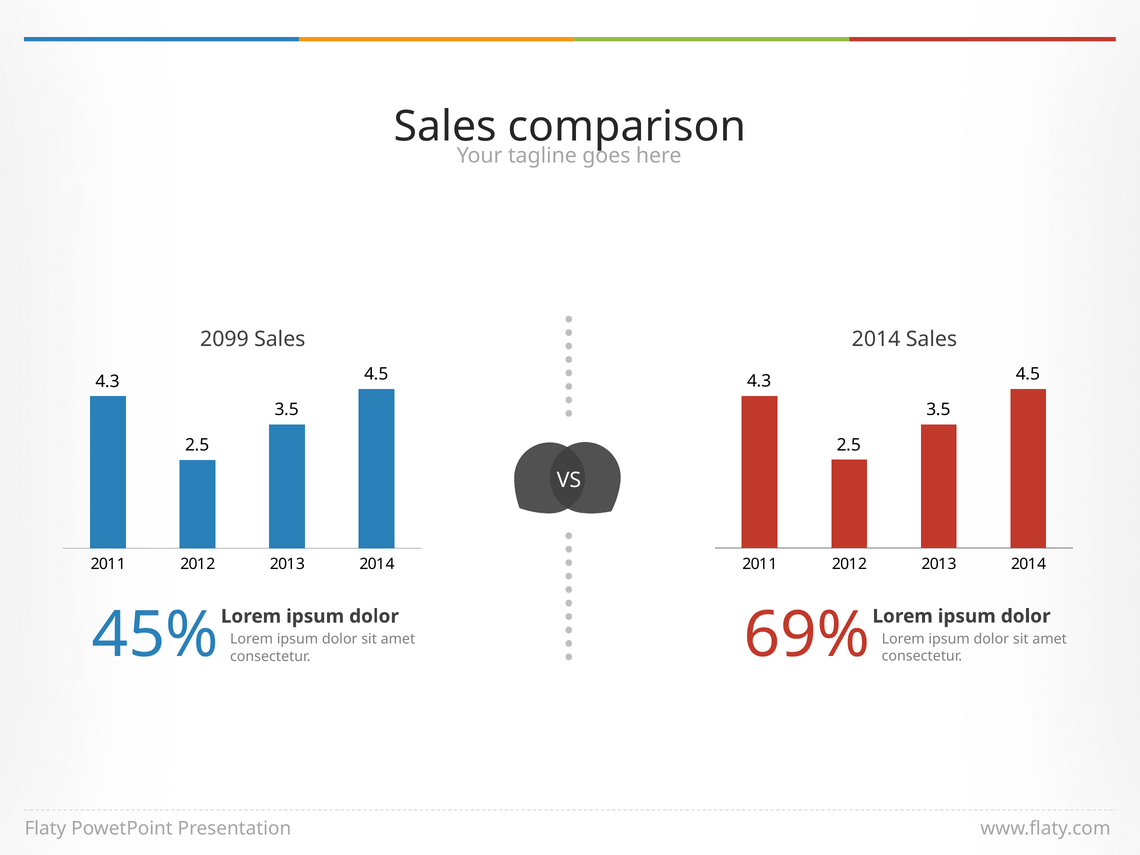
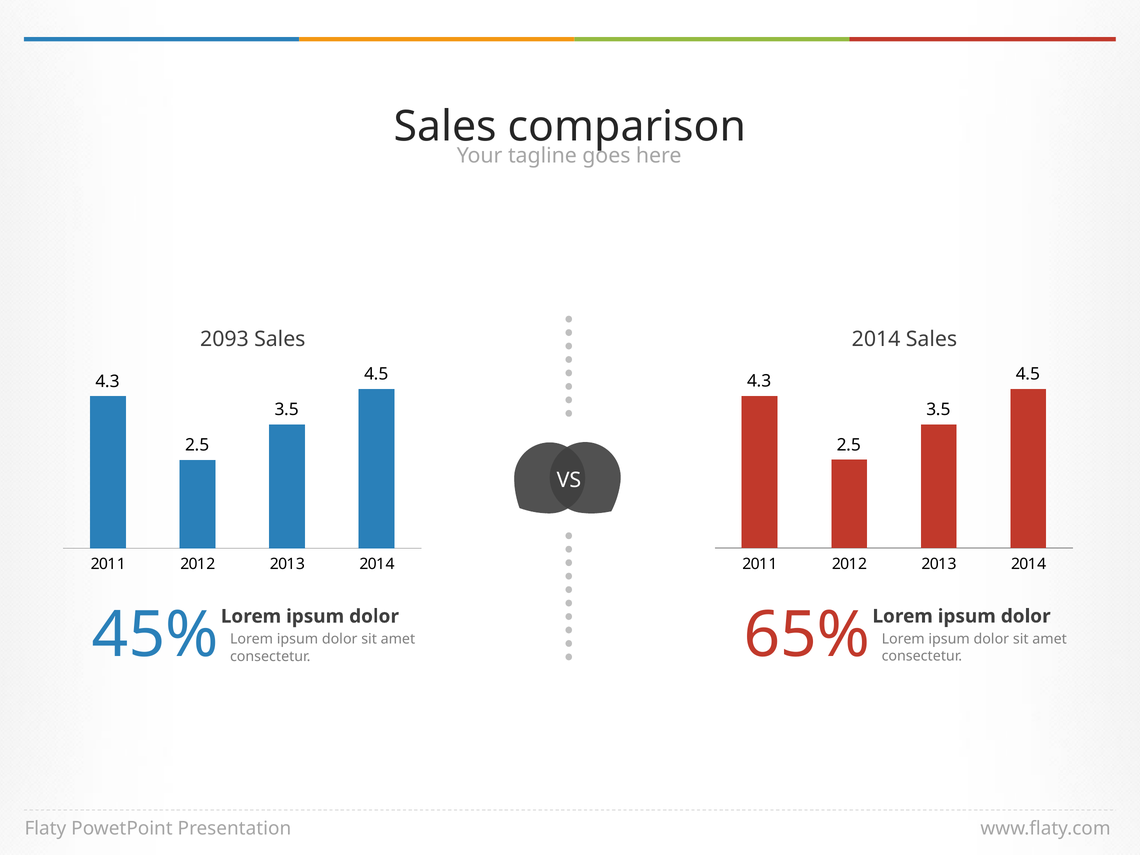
2099: 2099 -> 2093
69%: 69% -> 65%
